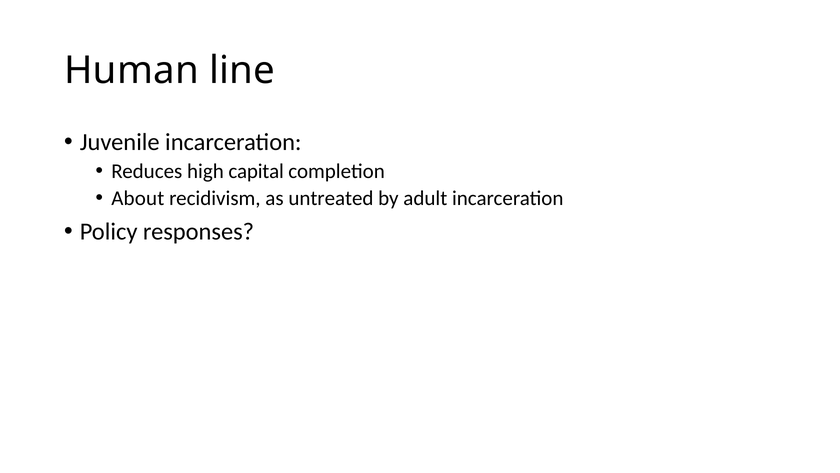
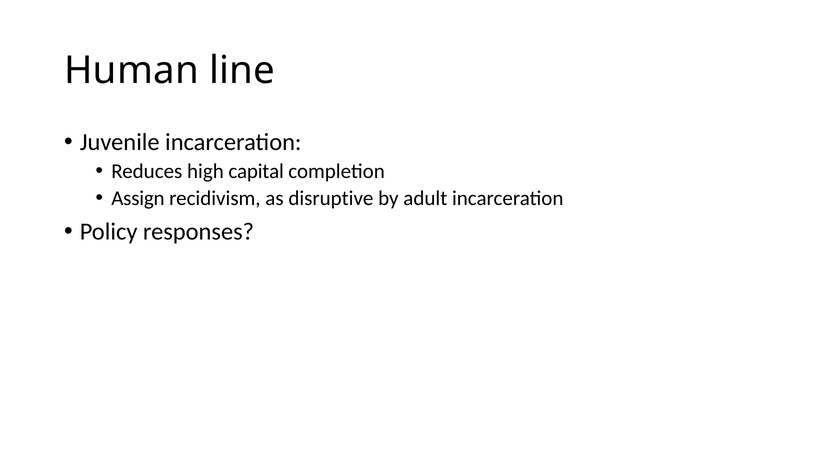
About: About -> Assign
untreated: untreated -> disruptive
